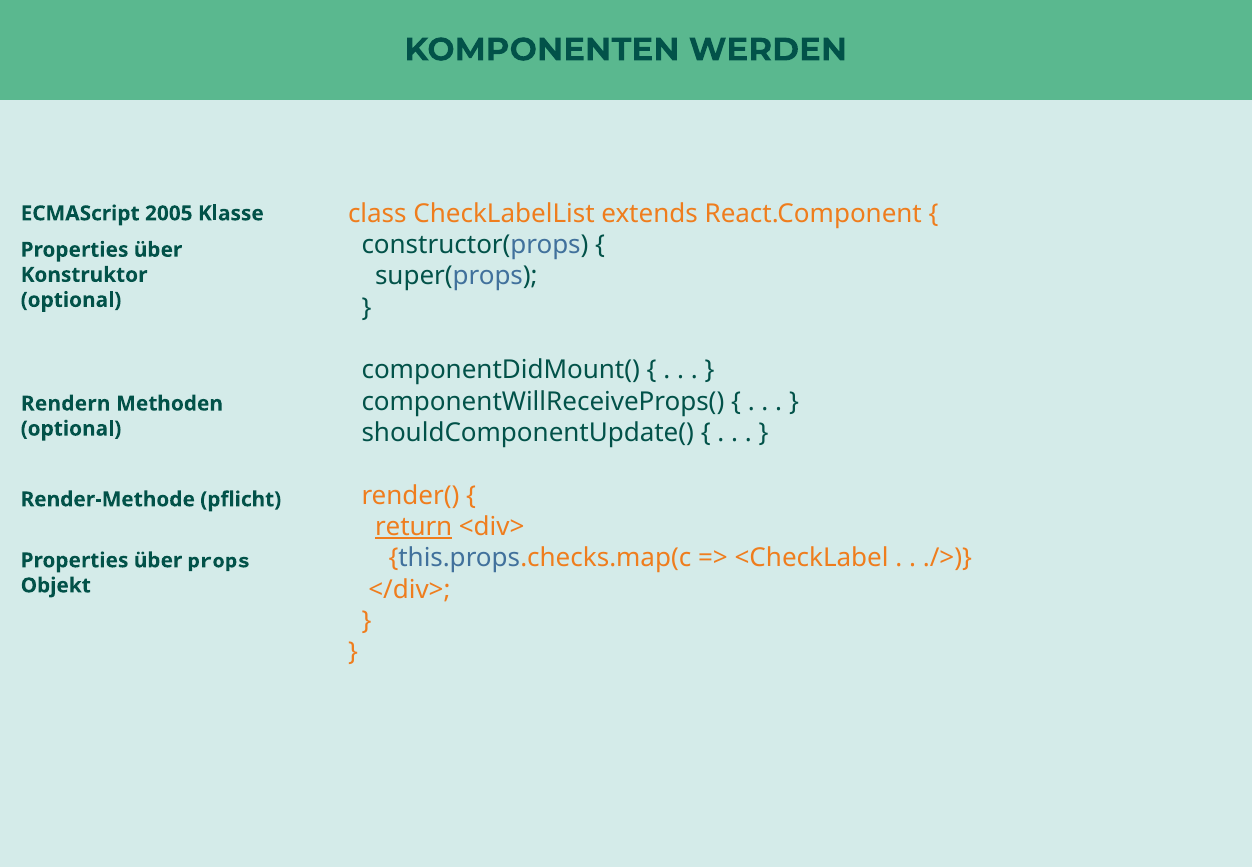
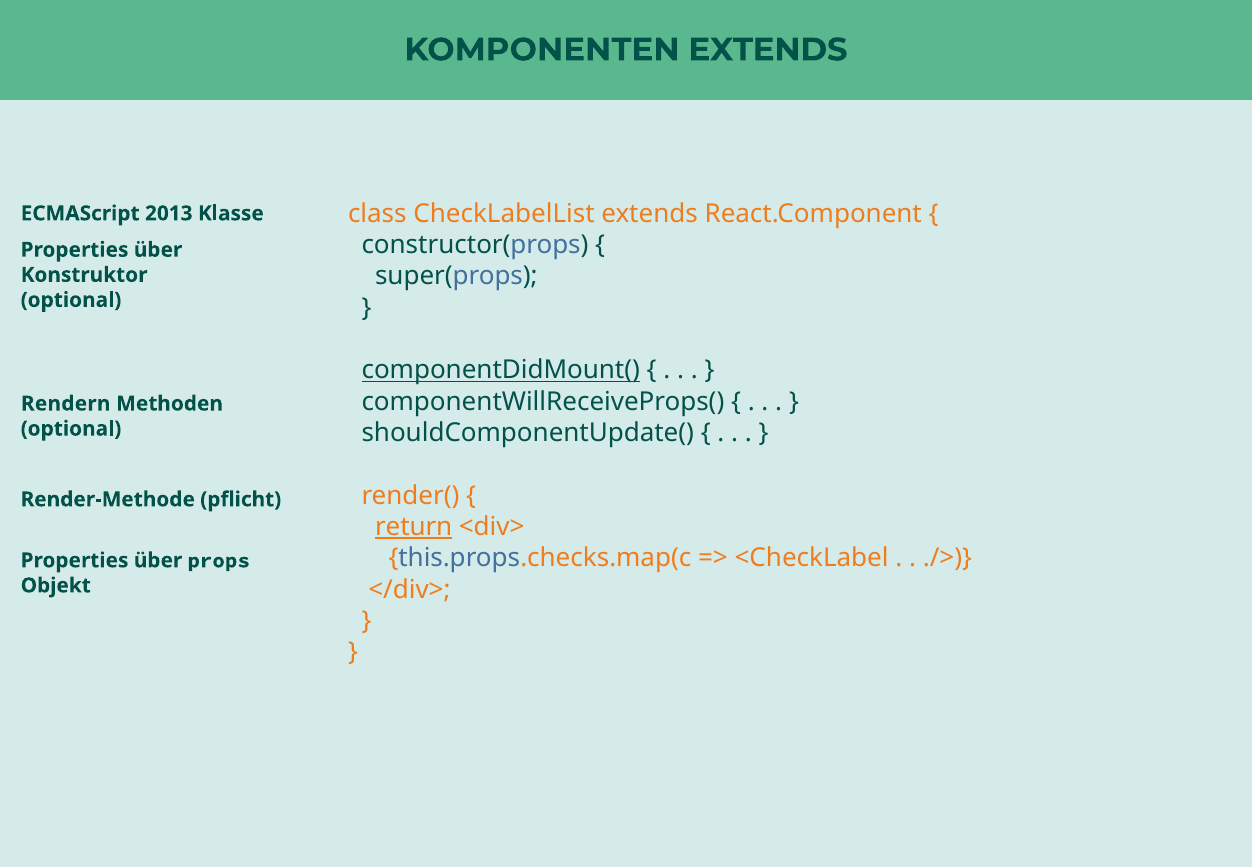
KOMPONENTEN WERDEN: WERDEN -> EXTENDS
2005: 2005 -> 2013
componentDidMount( underline: none -> present
